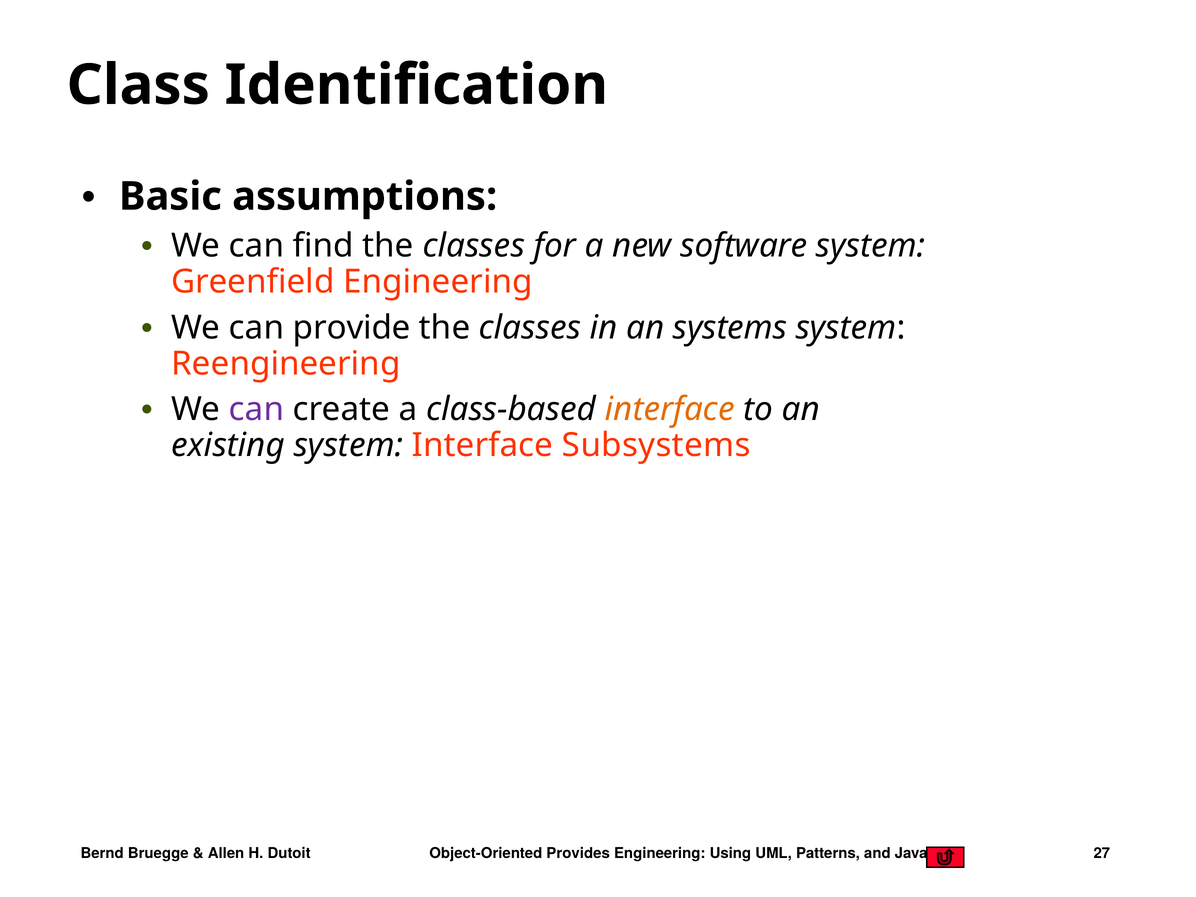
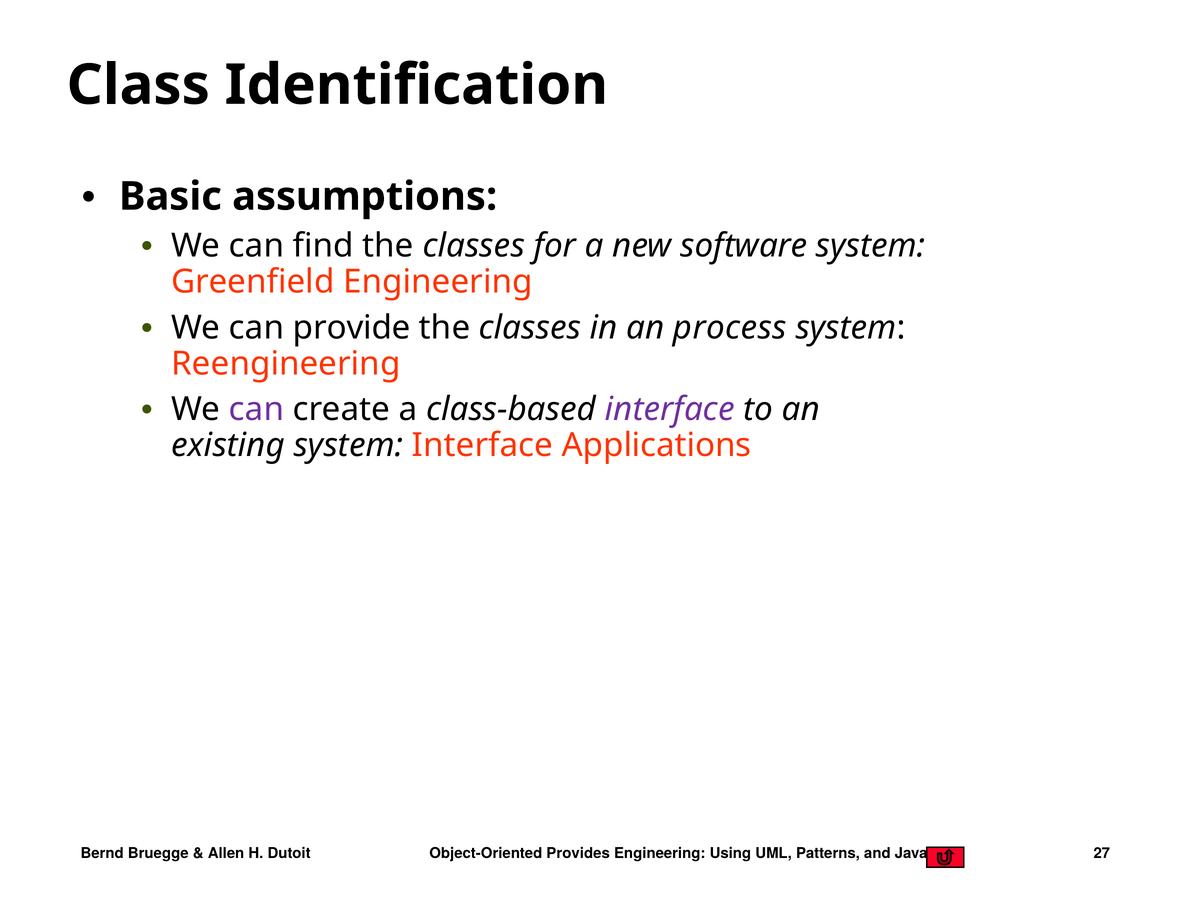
systems: systems -> process
interface at (670, 409) colour: orange -> purple
Subsystems: Subsystems -> Applications
